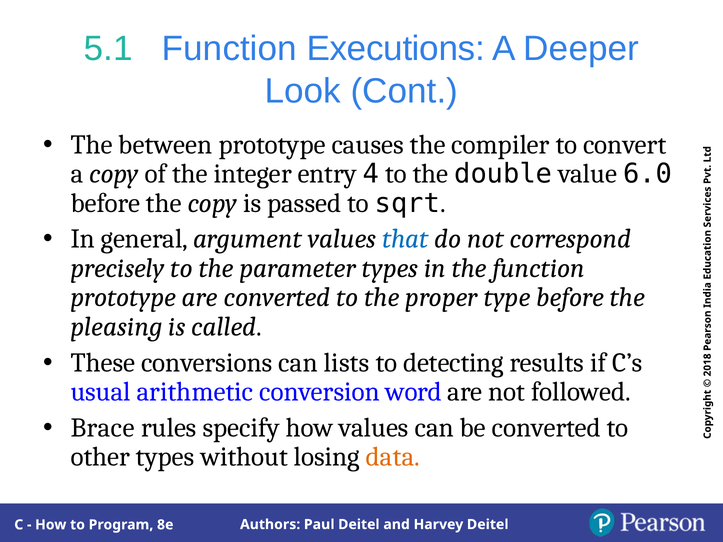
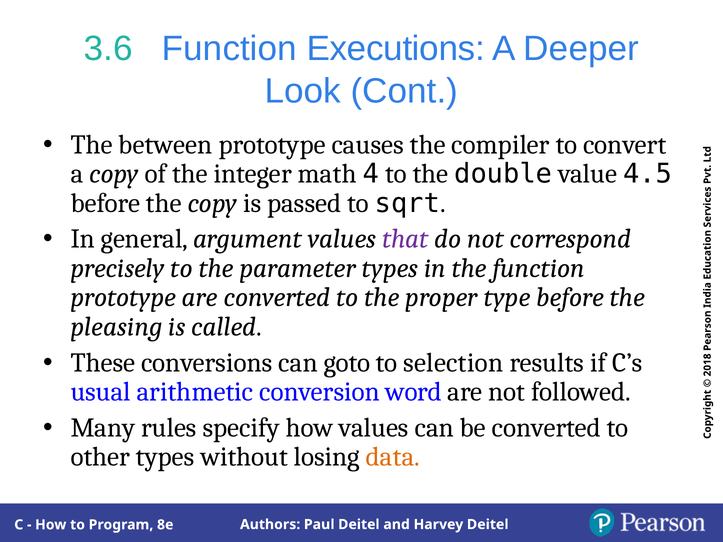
5.1: 5.1 -> 3.6
entry: entry -> math
6.0: 6.0 -> 4.5
that colour: blue -> purple
lists: lists -> goto
detecting: detecting -> selection
Brace: Brace -> Many
